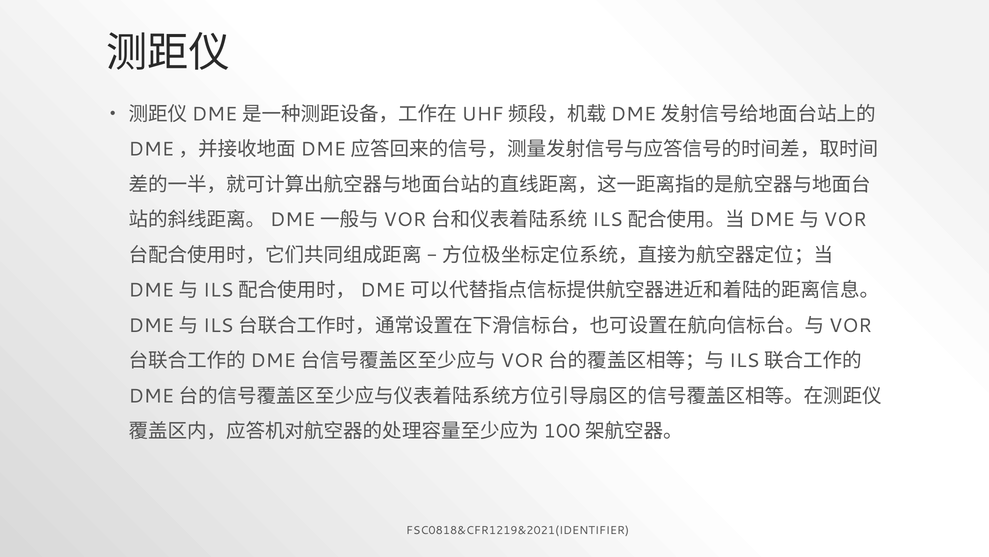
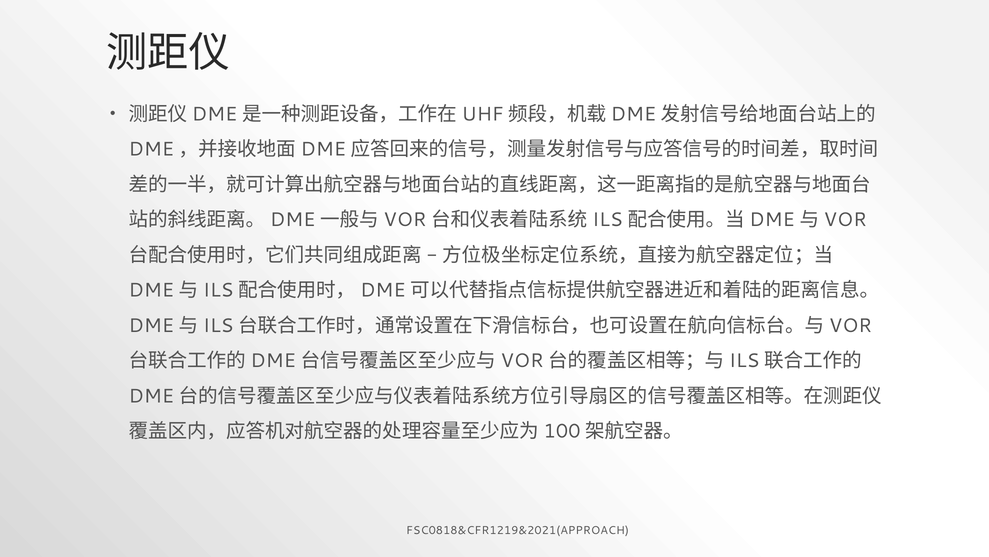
FSC0818&CFR1219&2021(IDENTIFIER: FSC0818&CFR1219&2021(IDENTIFIER -> FSC0818&CFR1219&2021(APPROACH
